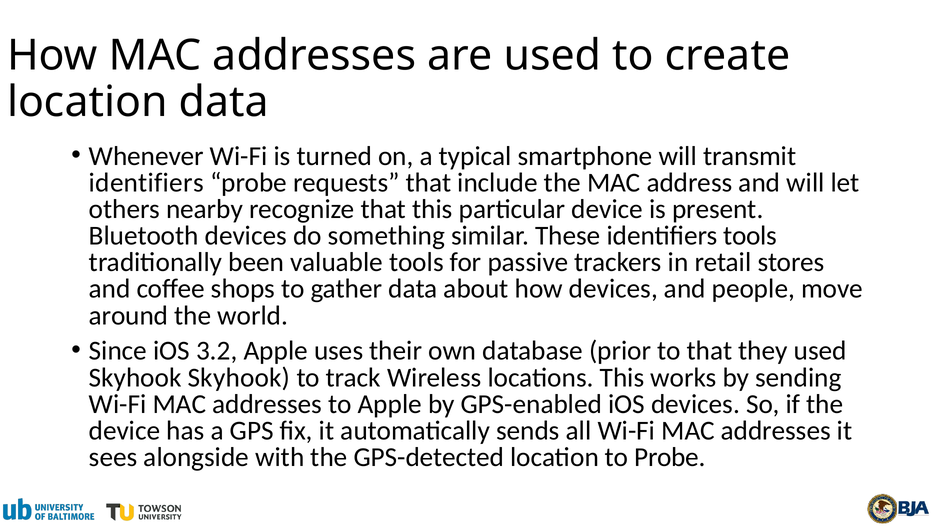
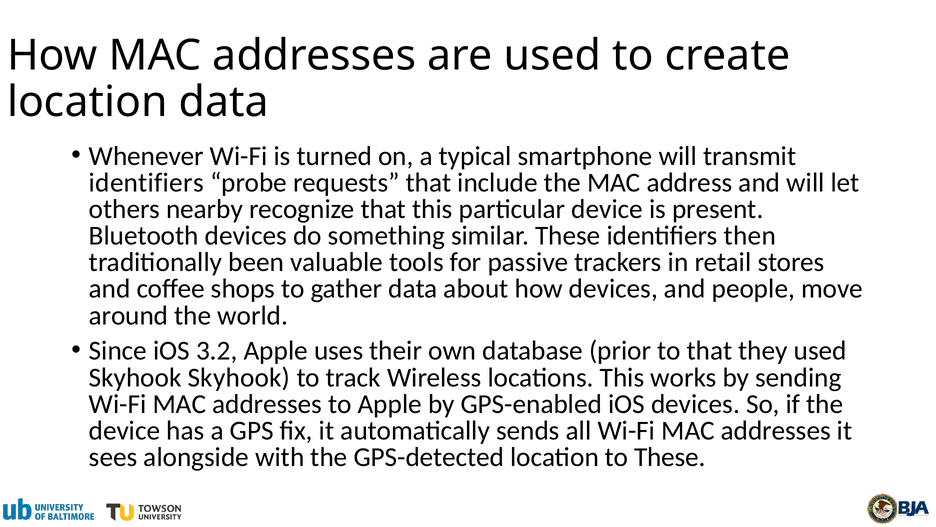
identifiers tools: tools -> then
to Probe: Probe -> These
